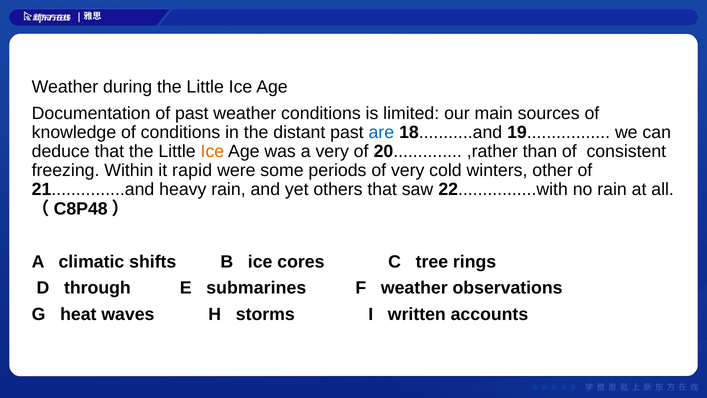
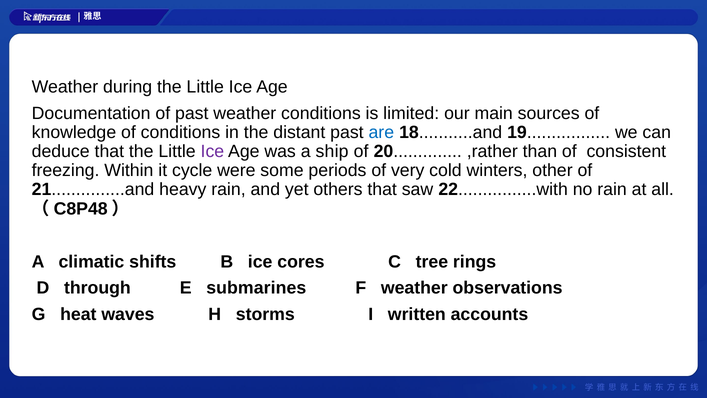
Ice at (212, 151) colour: orange -> purple
a very: very -> ship
rapid: rapid -> cycle
